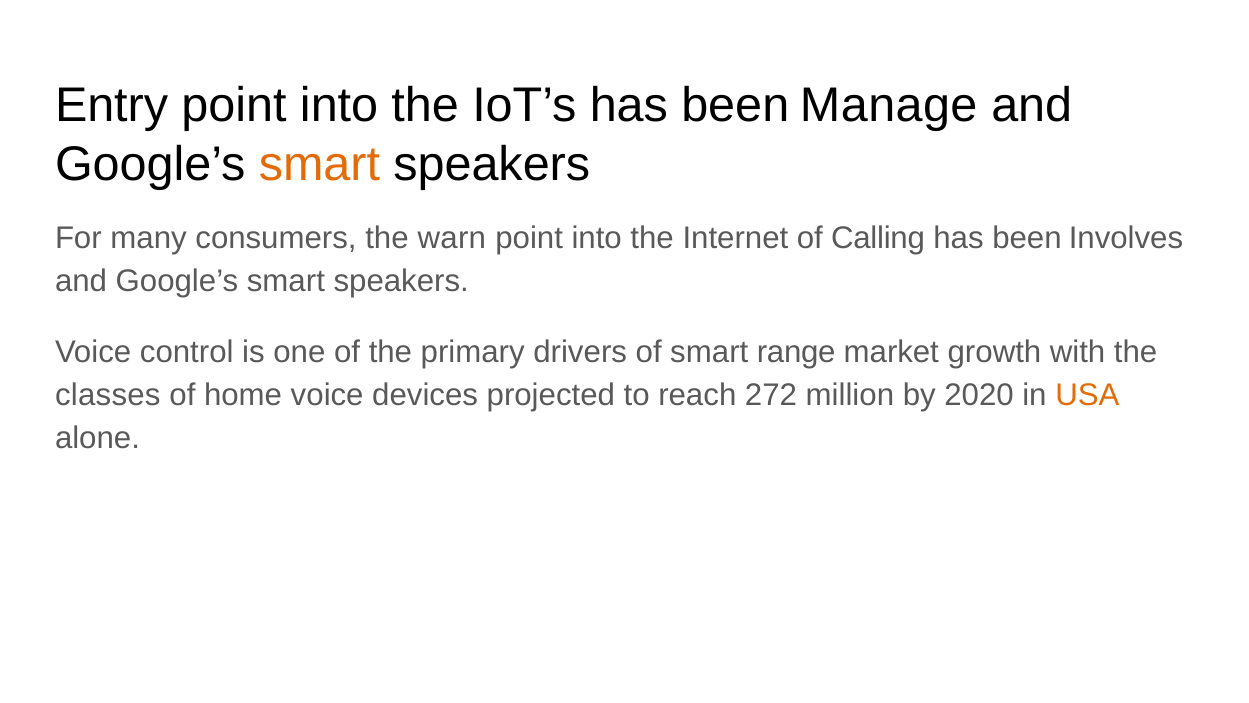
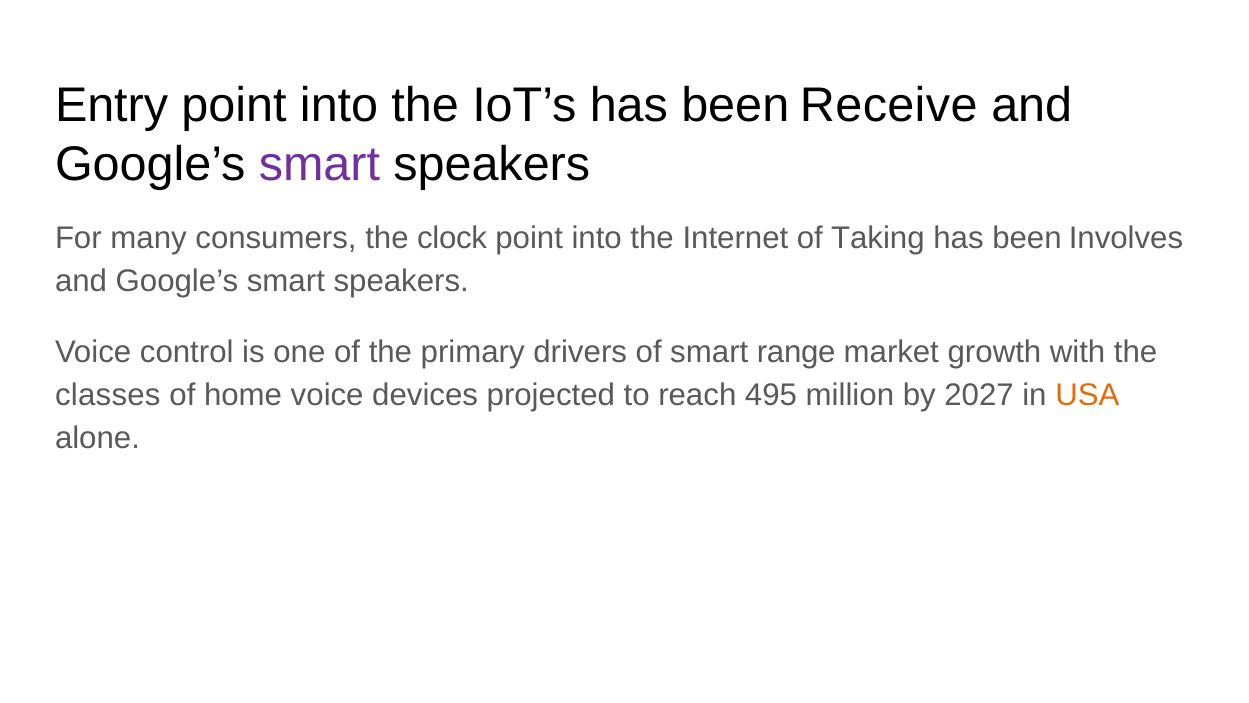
Manage: Manage -> Receive
smart at (319, 164) colour: orange -> purple
warn: warn -> clock
Calling: Calling -> Taking
272: 272 -> 495
2020: 2020 -> 2027
